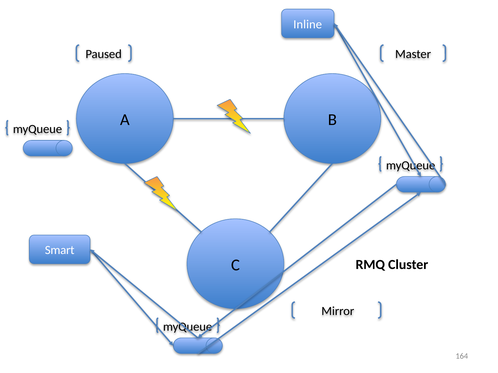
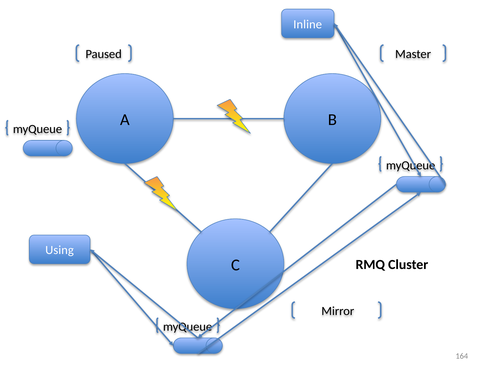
Smart: Smart -> Using
